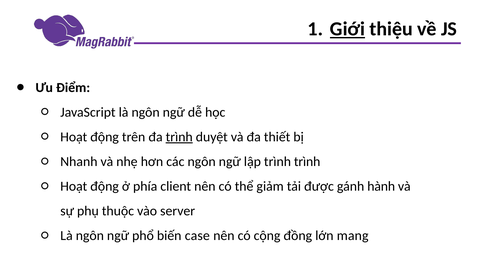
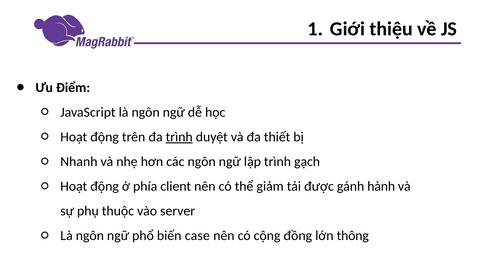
Giới underline: present -> none
trình trình: trình -> gạch
mang: mang -> thông
